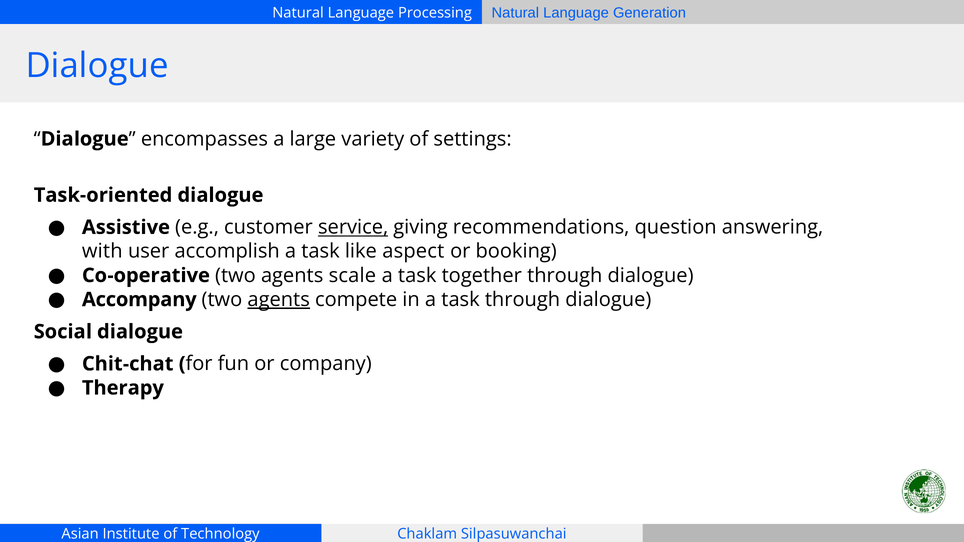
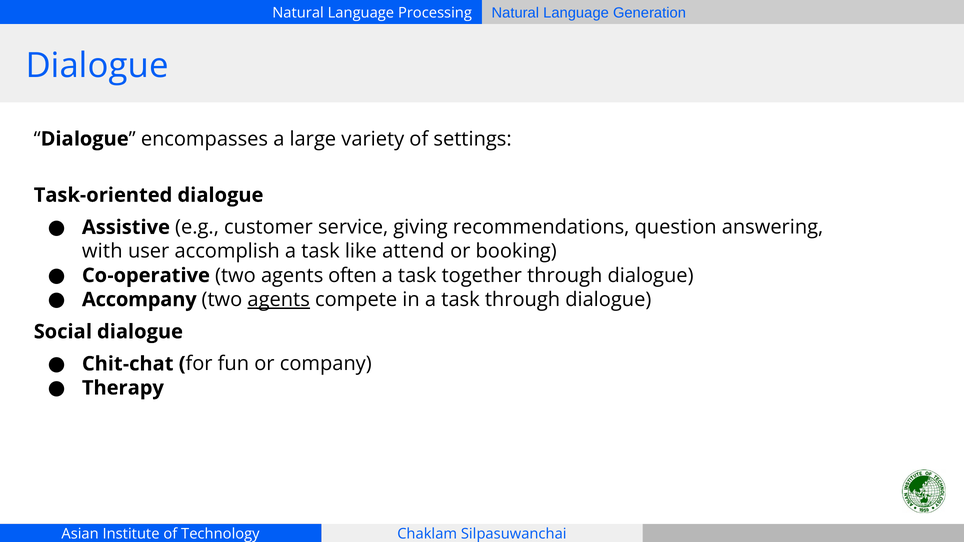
service underline: present -> none
aspect: aspect -> attend
scale: scale -> often
